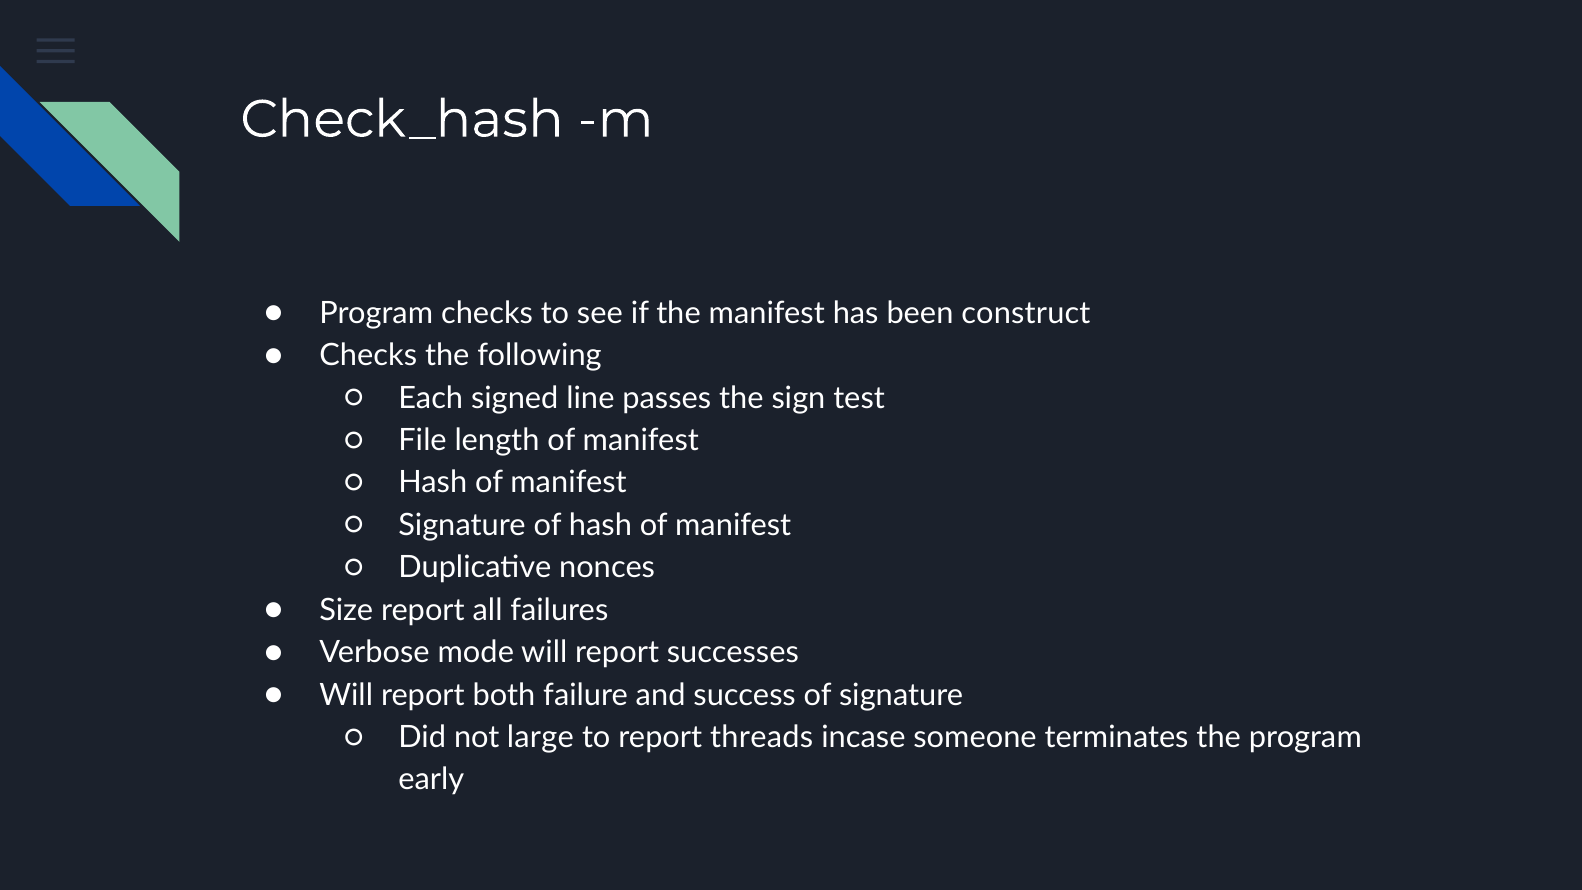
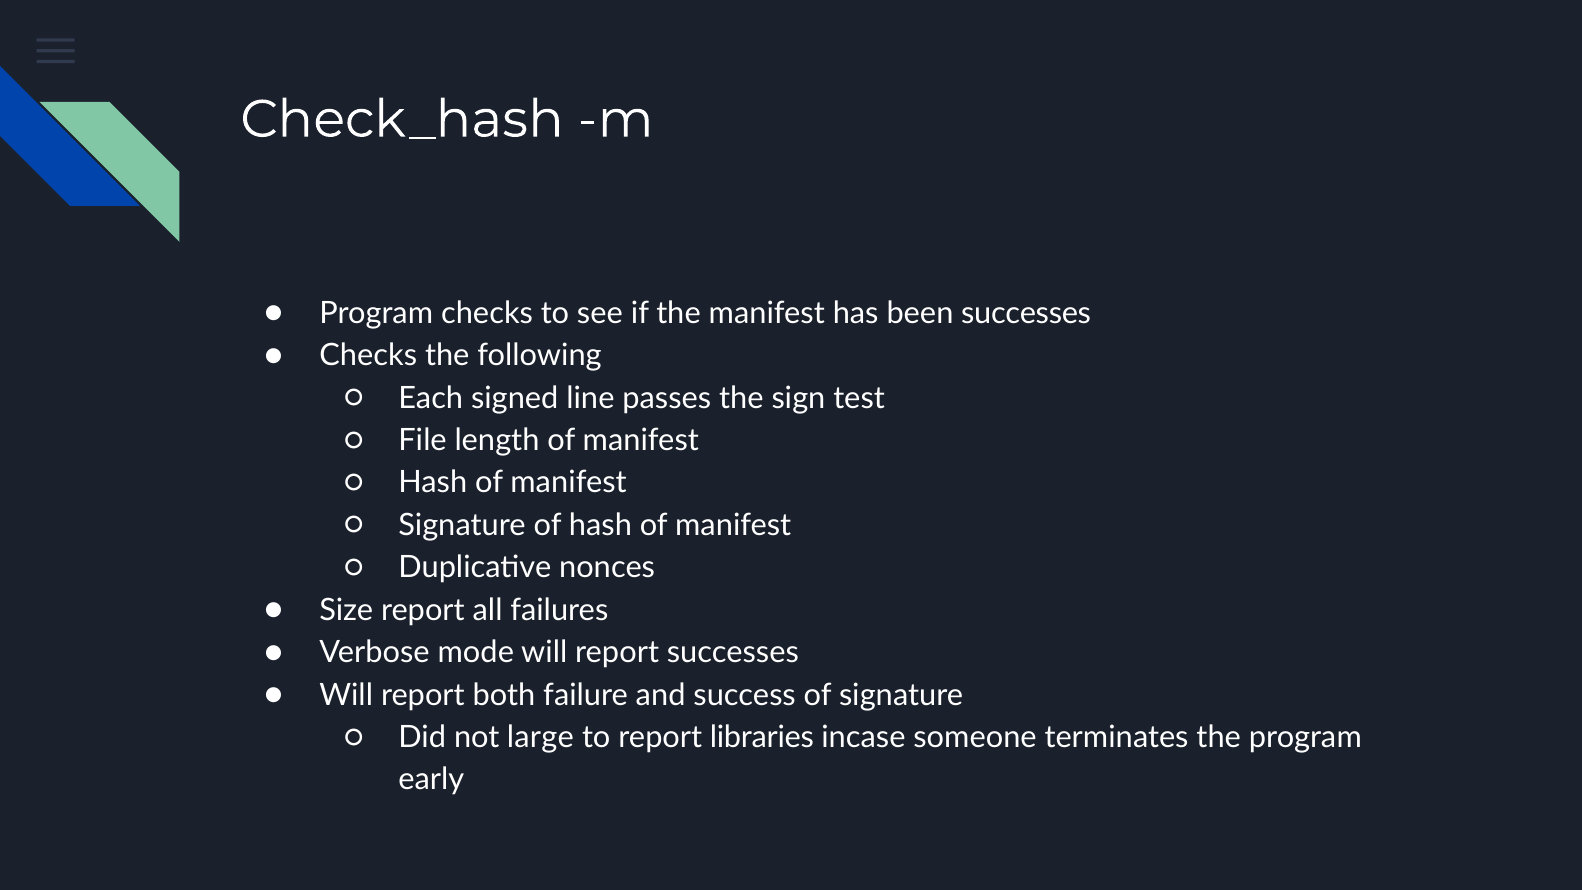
been construct: construct -> successes
threads: threads -> libraries
